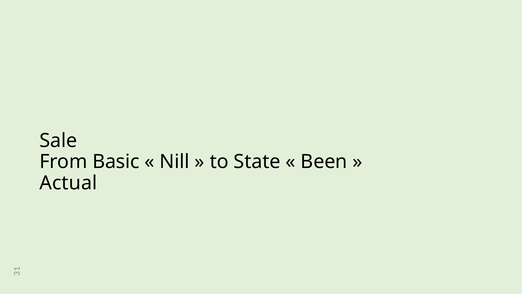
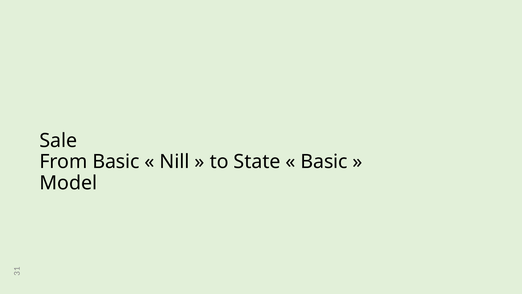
Been at (324, 162): Been -> Basic
Actual: Actual -> Model
